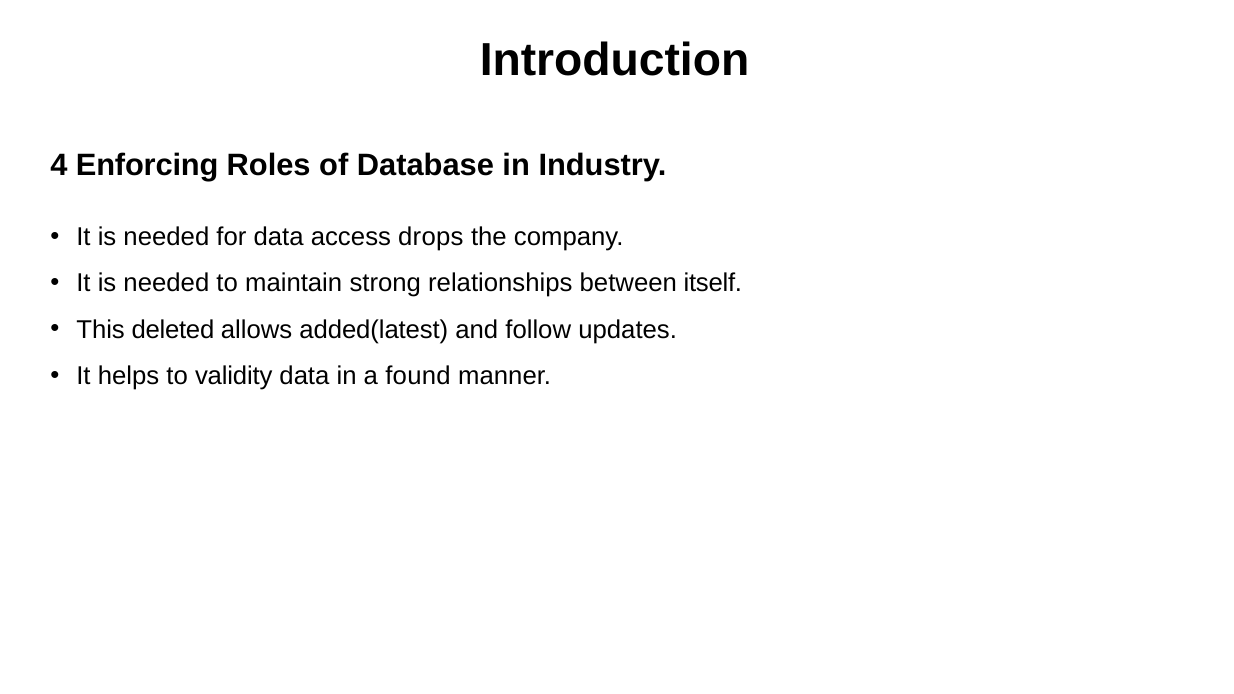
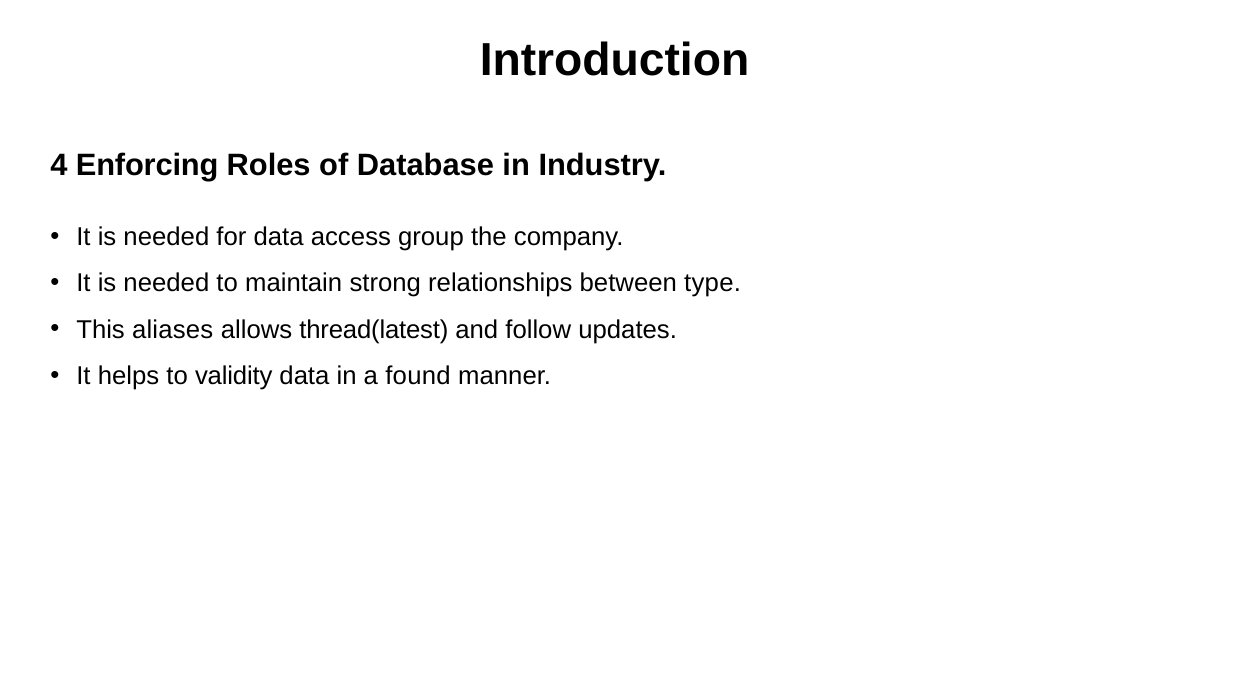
drops: drops -> group
itself: itself -> type
deleted: deleted -> aliases
added(latest: added(latest -> thread(latest
